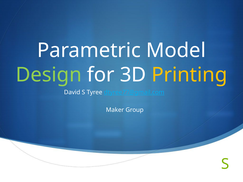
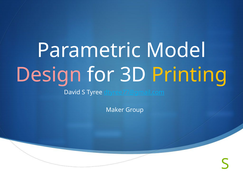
Design colour: light green -> pink
